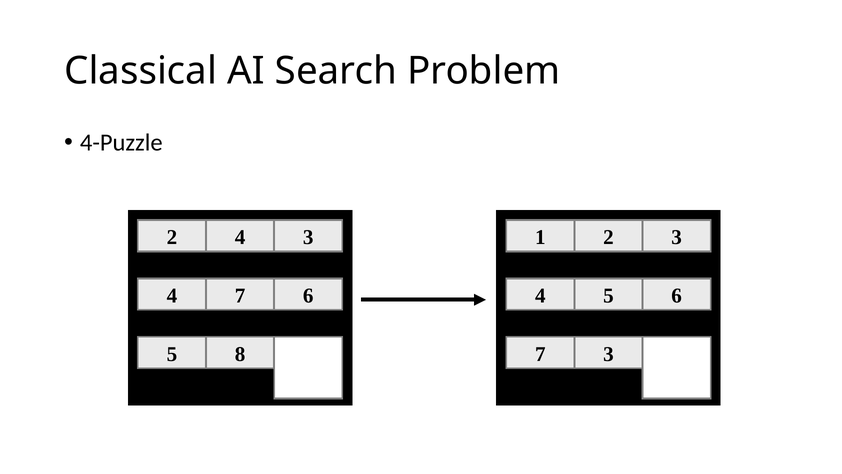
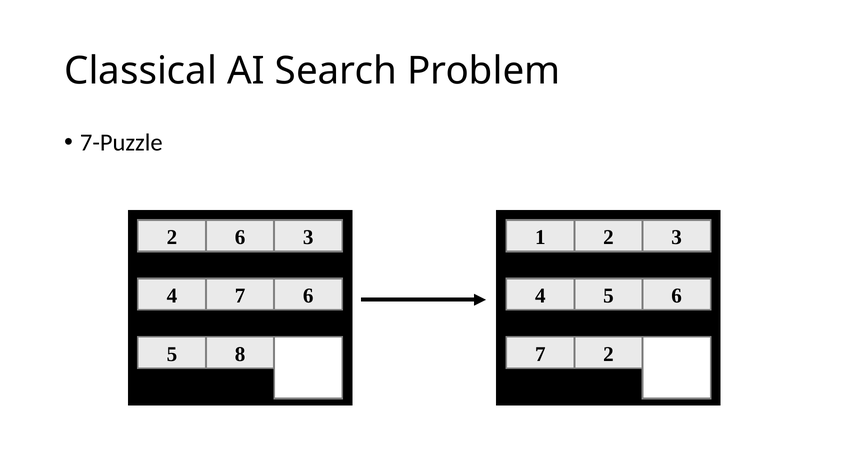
4-Puzzle: 4-Puzzle -> 7-Puzzle
2 4: 4 -> 6
7 3: 3 -> 2
